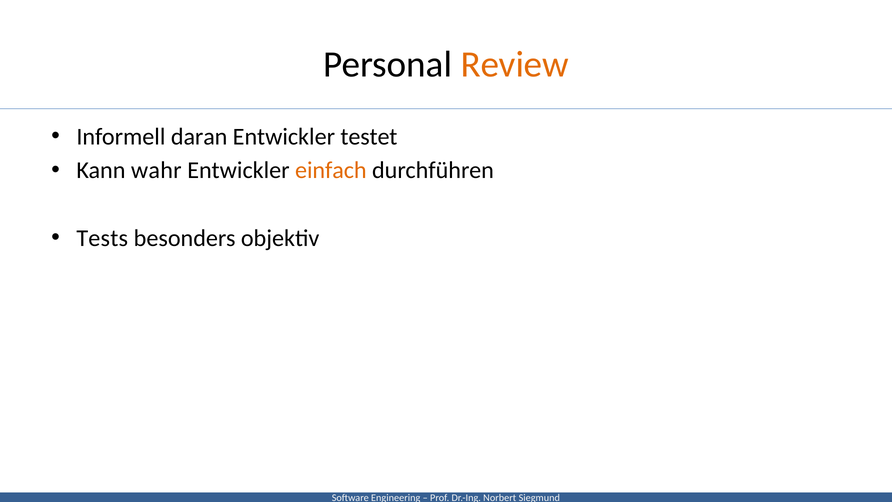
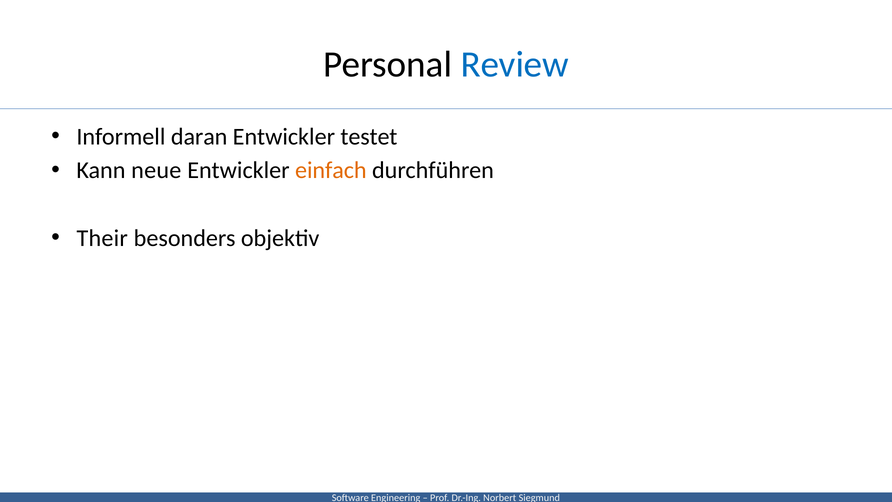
Review colour: orange -> blue
wahr: wahr -> neue
Tests: Tests -> Their
